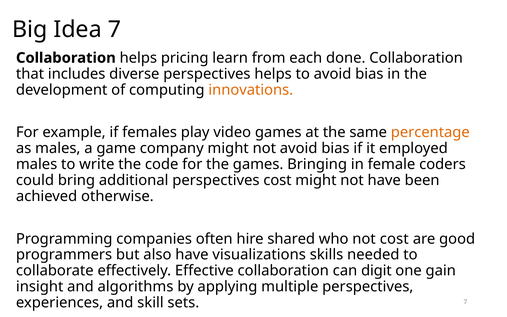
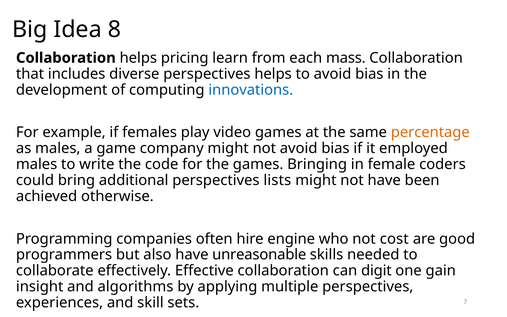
Idea 7: 7 -> 8
done: done -> mass
innovations colour: orange -> blue
perspectives cost: cost -> lists
shared: shared -> engine
visualizations: visualizations -> unreasonable
